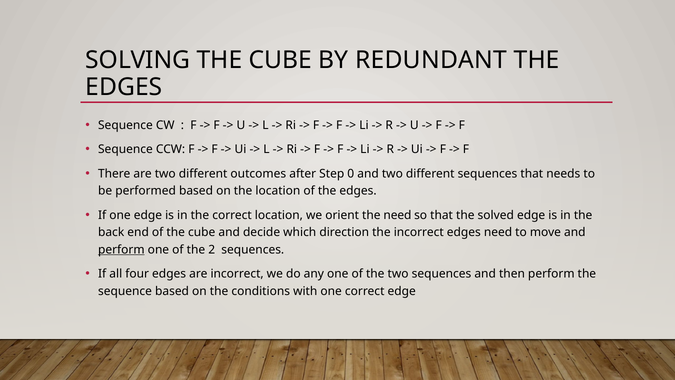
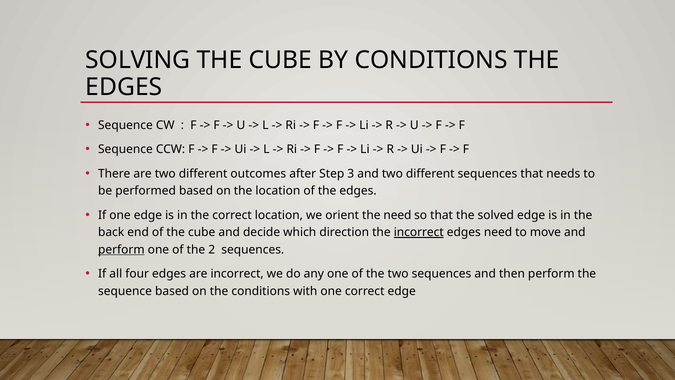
BY REDUNDANT: REDUNDANT -> CONDITIONS
0: 0 -> 3
incorrect at (419, 232) underline: none -> present
